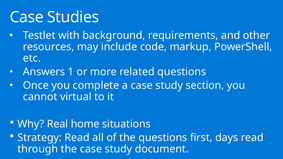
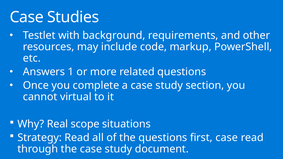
home: home -> scope
first days: days -> case
